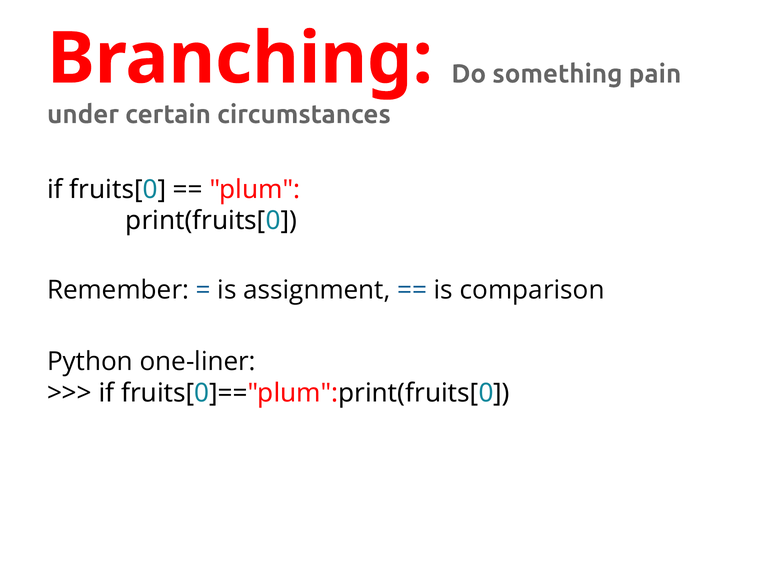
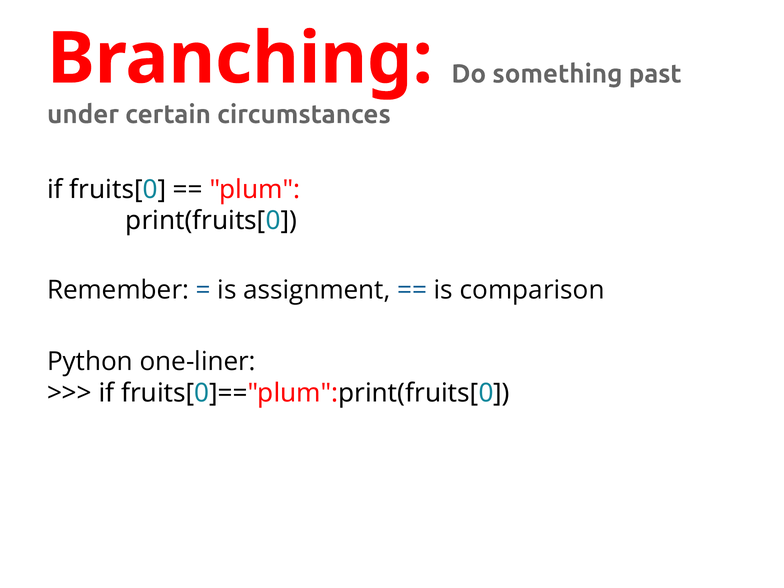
pain: pain -> past
